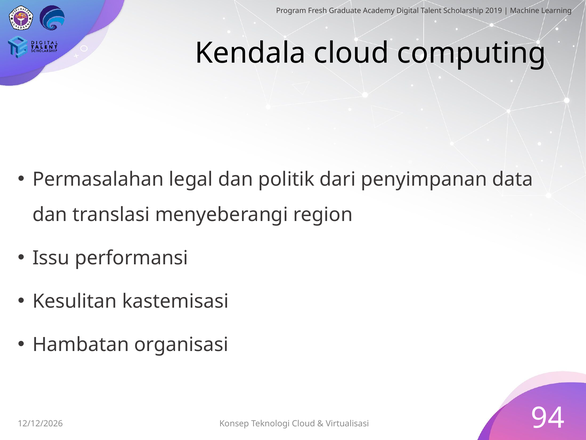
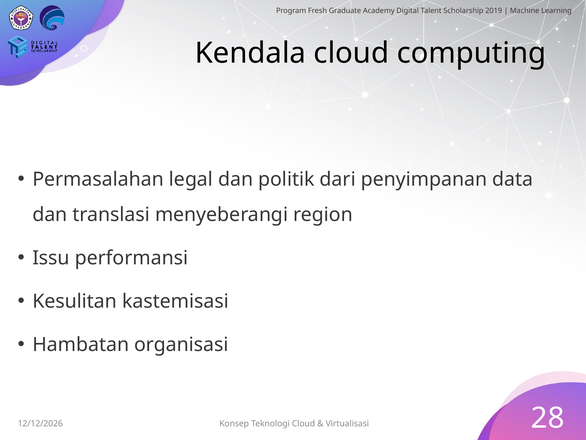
94: 94 -> 28
